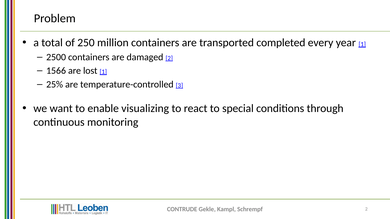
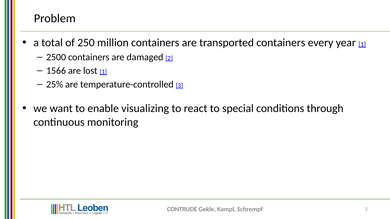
transported completed: completed -> containers
